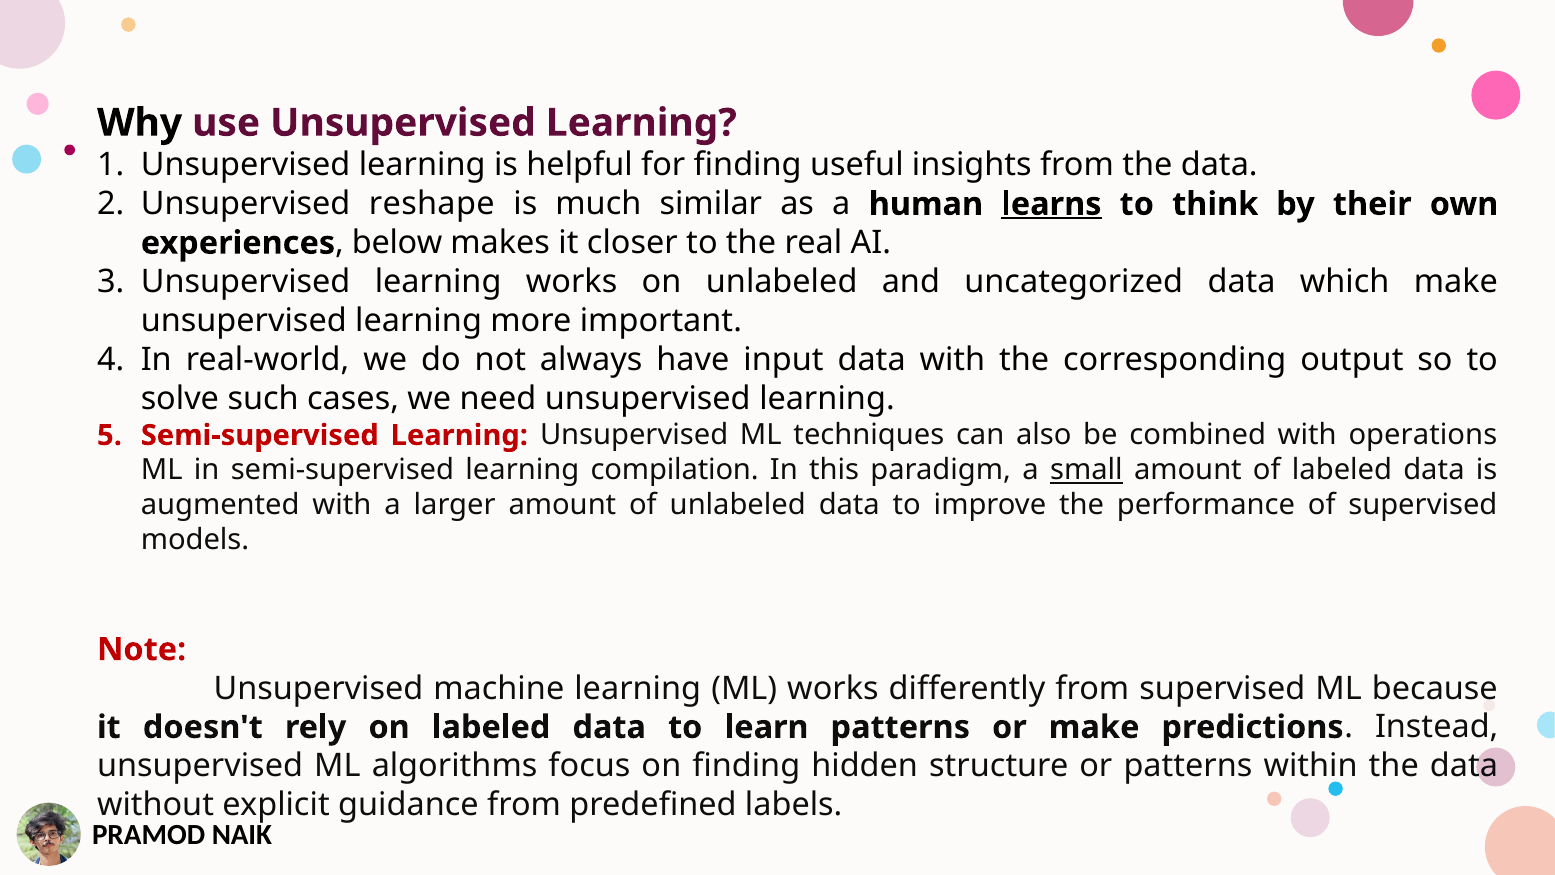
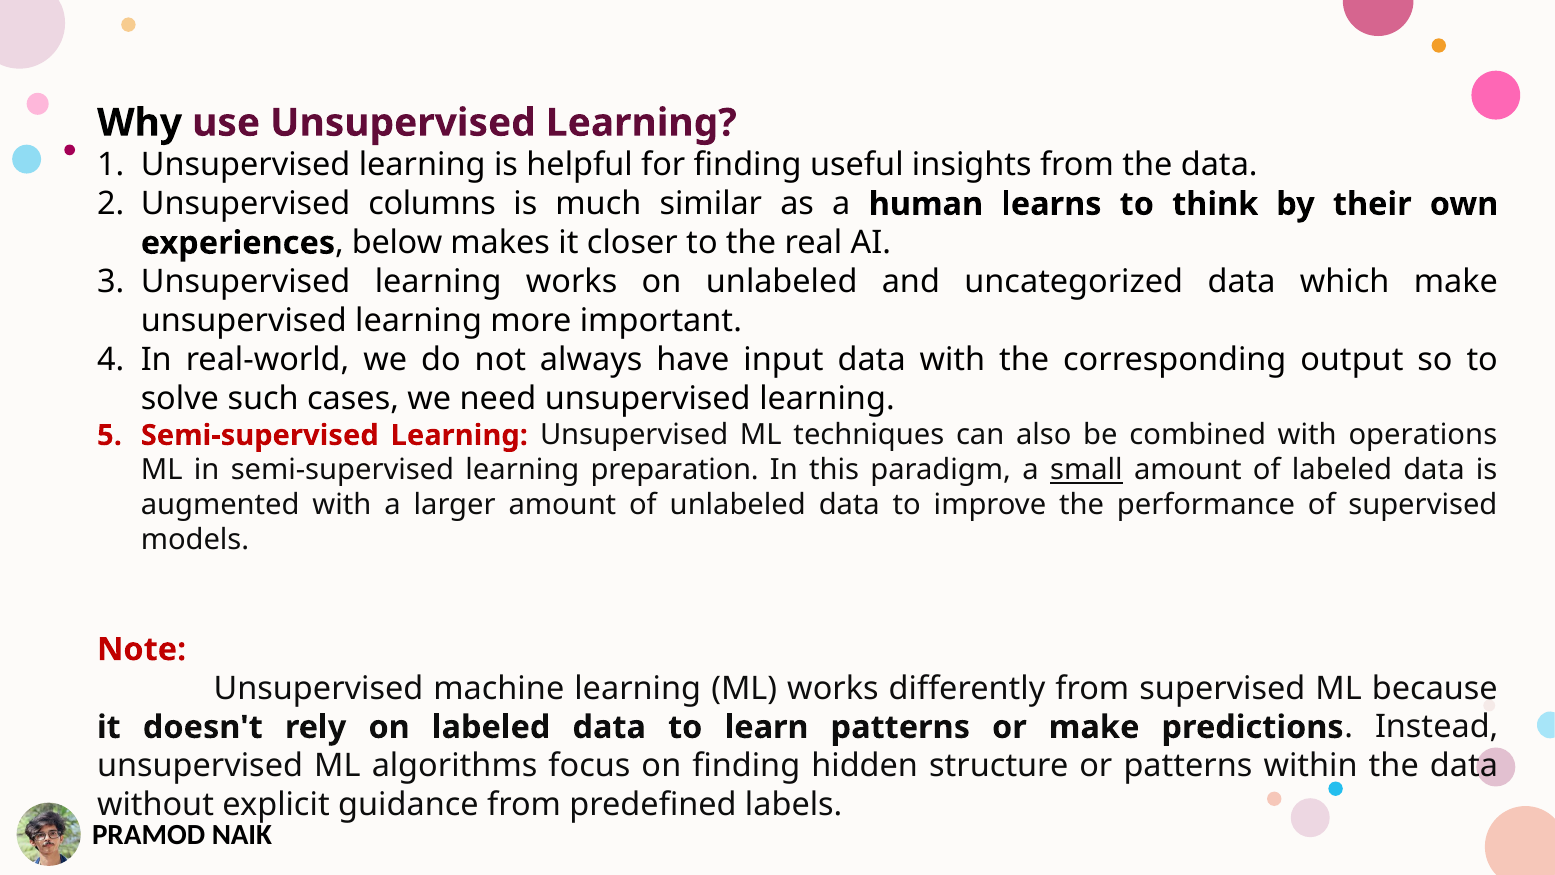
reshape: reshape -> columns
learns underline: present -> none
compilation: compilation -> preparation
